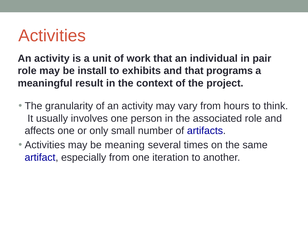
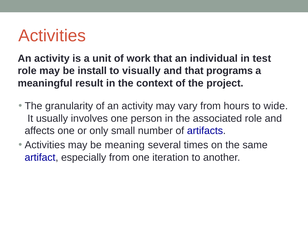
pair: pair -> test
exhibits: exhibits -> visually
think: think -> wide
